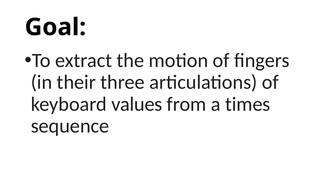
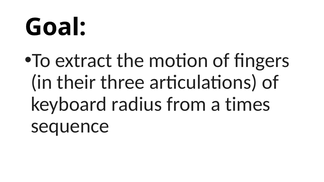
values: values -> radius
